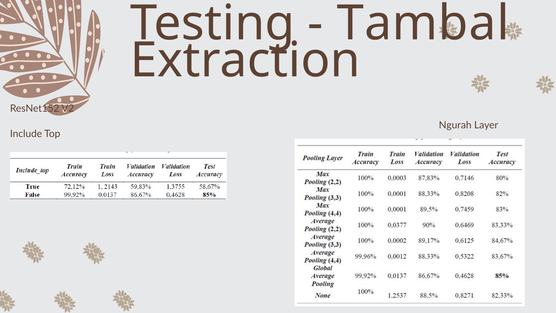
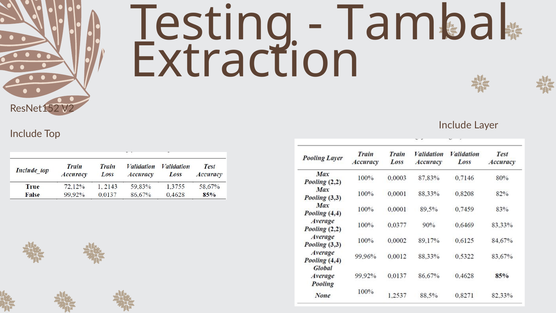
Ngurah at (455, 125): Ngurah -> Include
